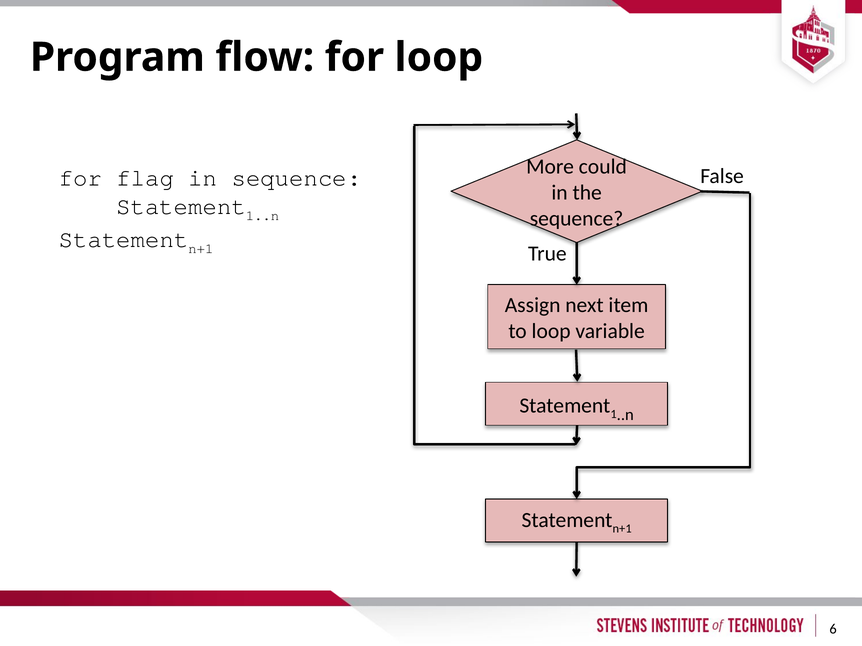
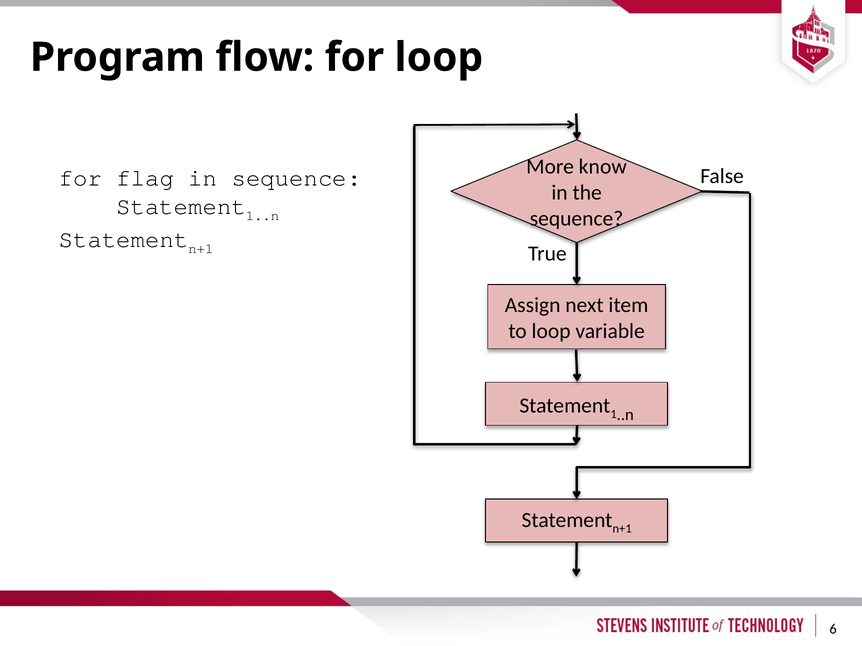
could: could -> know
